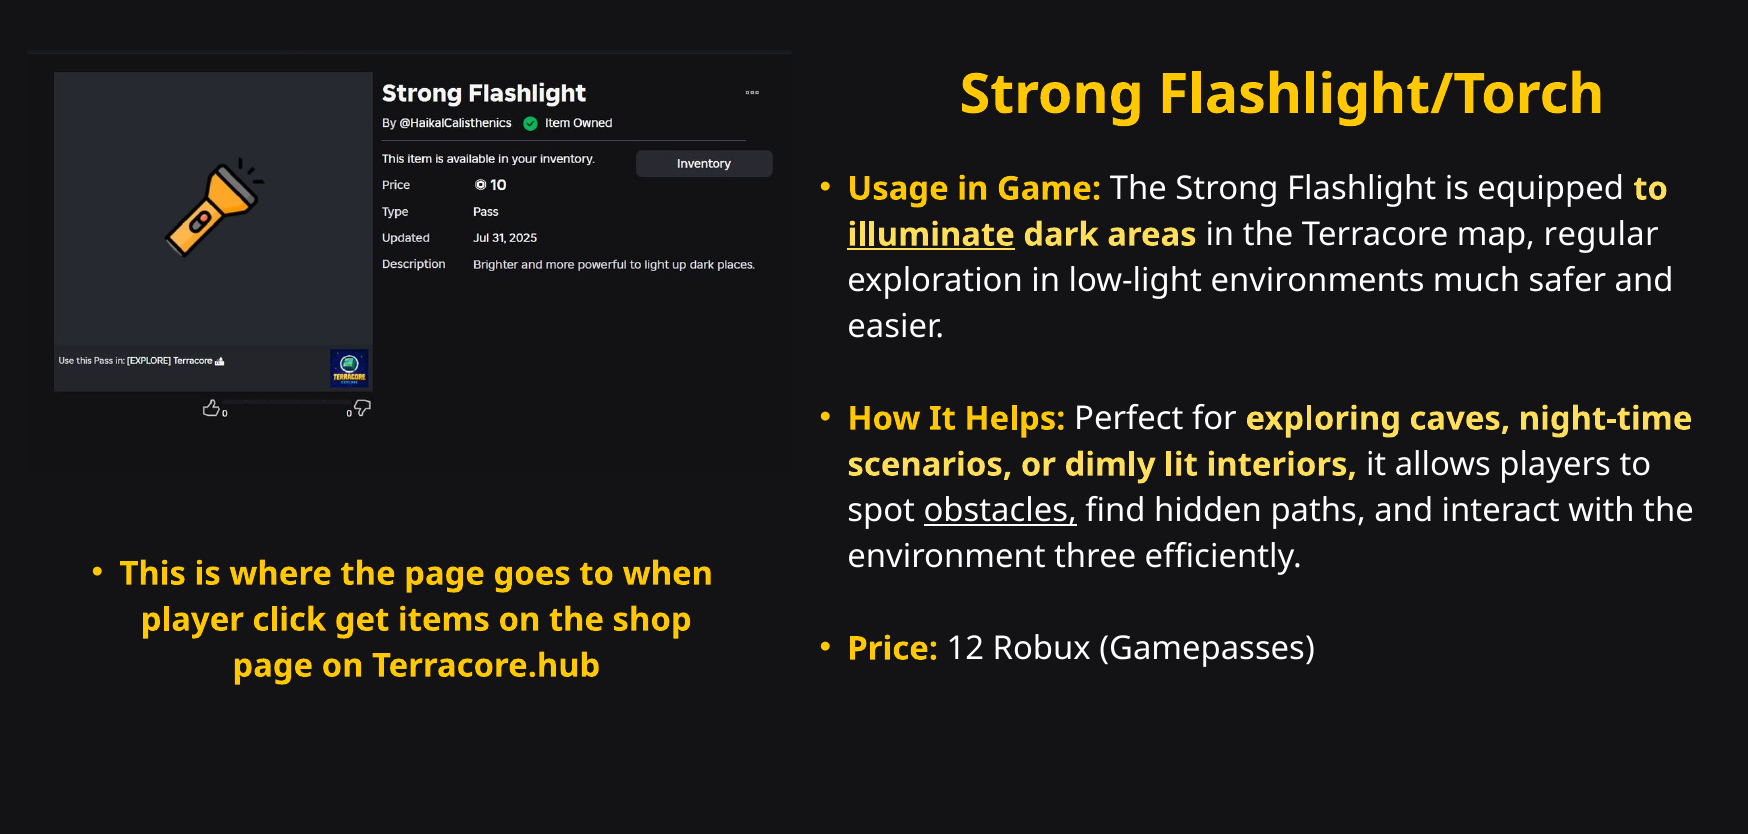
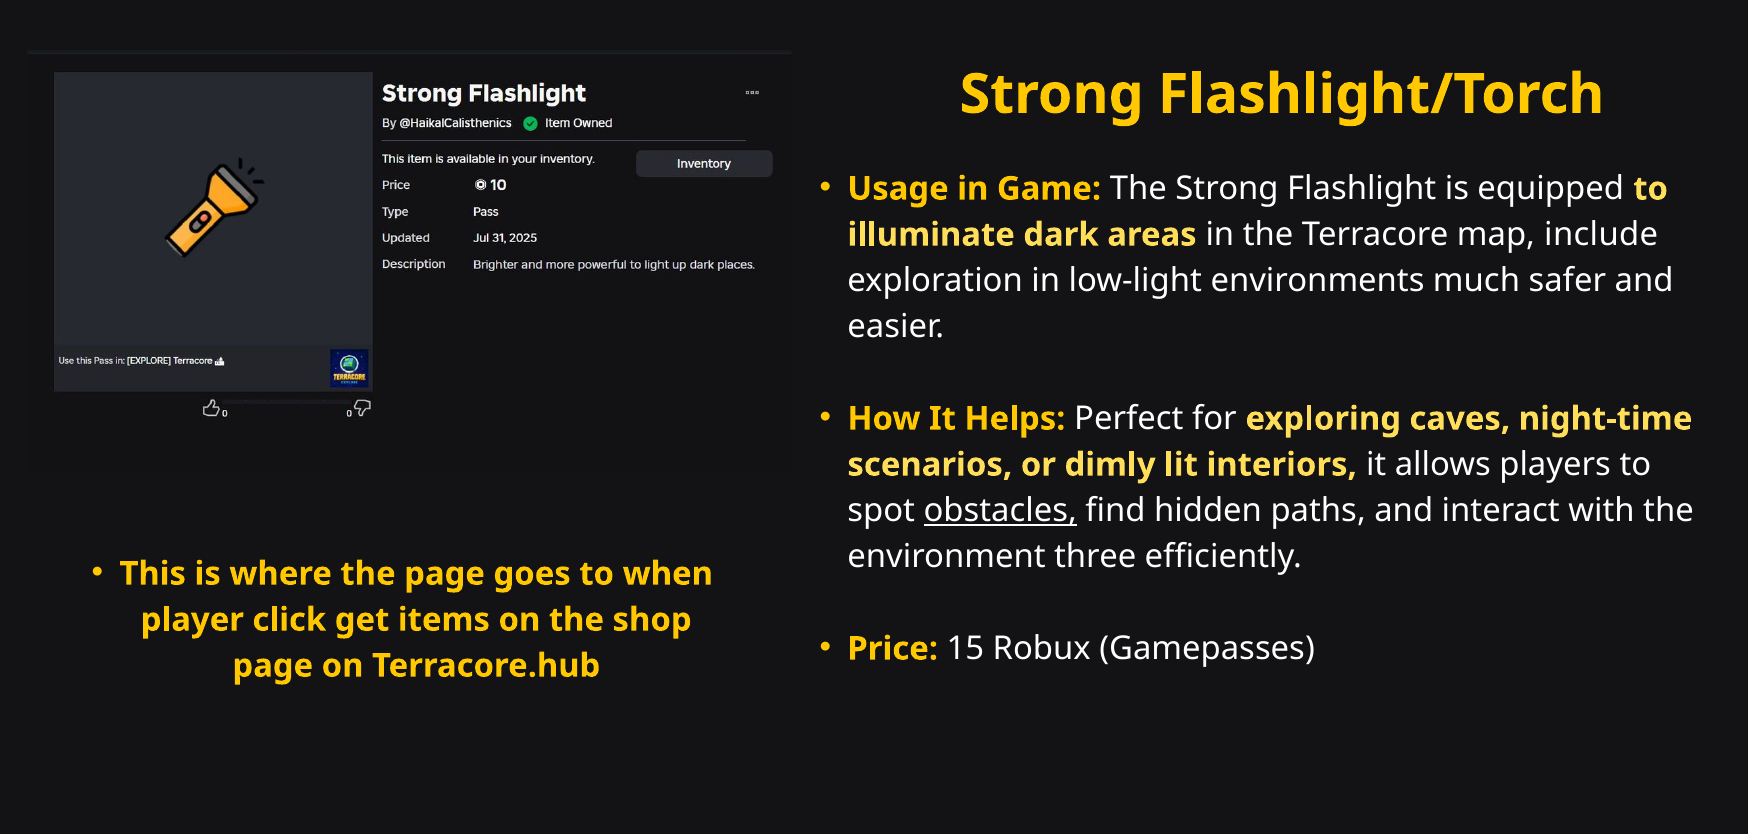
illuminate underline: present -> none
regular: regular -> include
12: 12 -> 15
